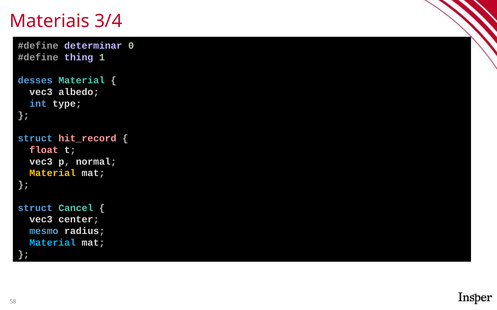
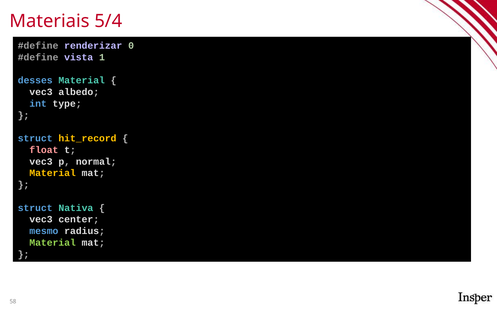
3/4: 3/4 -> 5/4
determinar: determinar -> renderizar
thing: thing -> vista
hit_record colour: pink -> yellow
Cancel: Cancel -> Nativa
Material at (53, 243) colour: light blue -> light green
